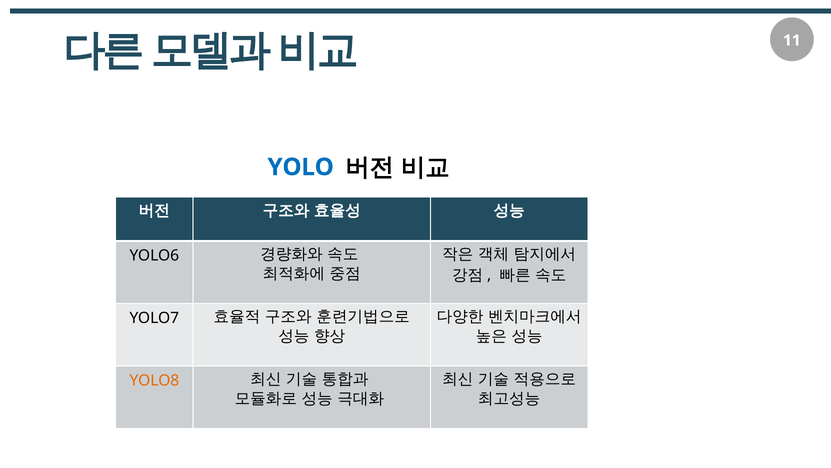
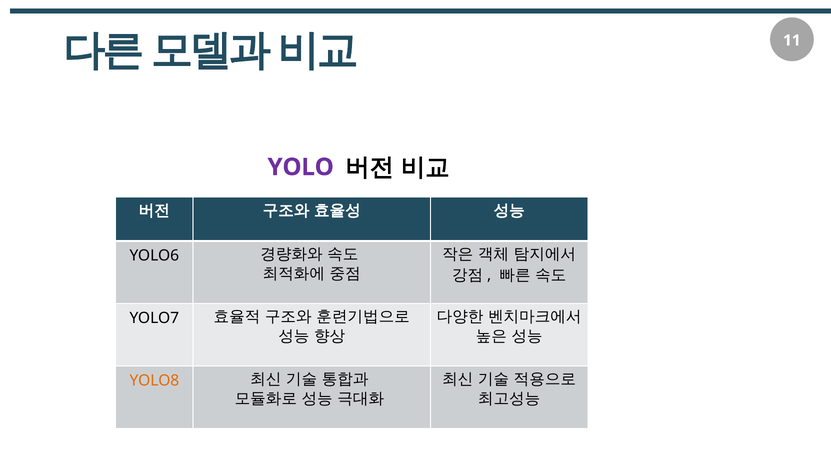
YOLO colour: blue -> purple
